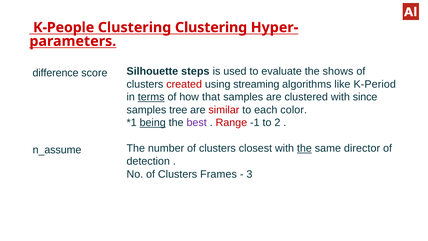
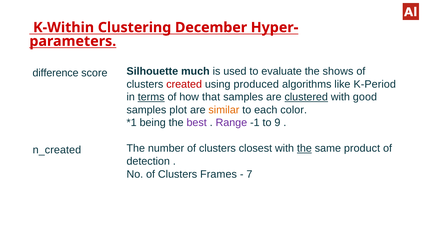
K-People: K-People -> K-Within
Clustering Clustering: Clustering -> December
steps: steps -> much
streaming: streaming -> produced
clustered underline: none -> present
since: since -> good
tree: tree -> plot
similar colour: red -> orange
being underline: present -> none
Range colour: red -> purple
2: 2 -> 9
director: director -> product
n_assume: n_assume -> n_created
3: 3 -> 7
